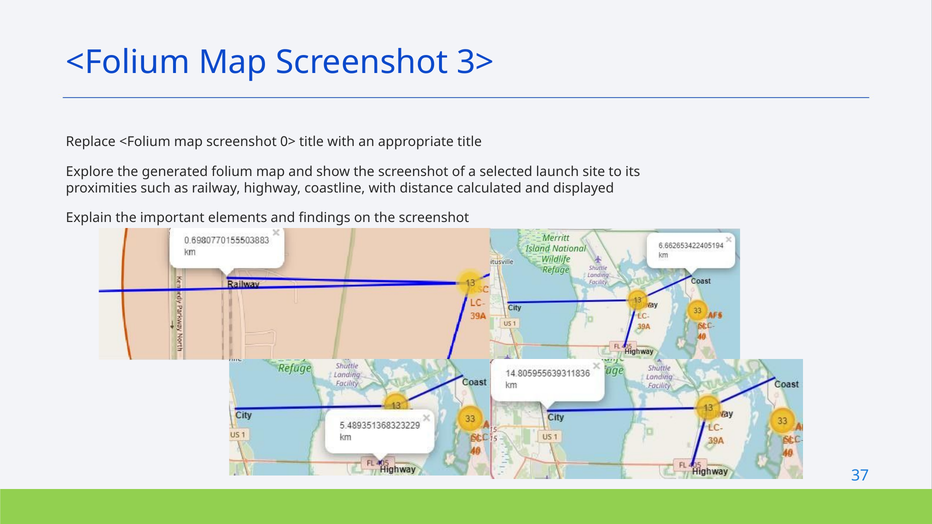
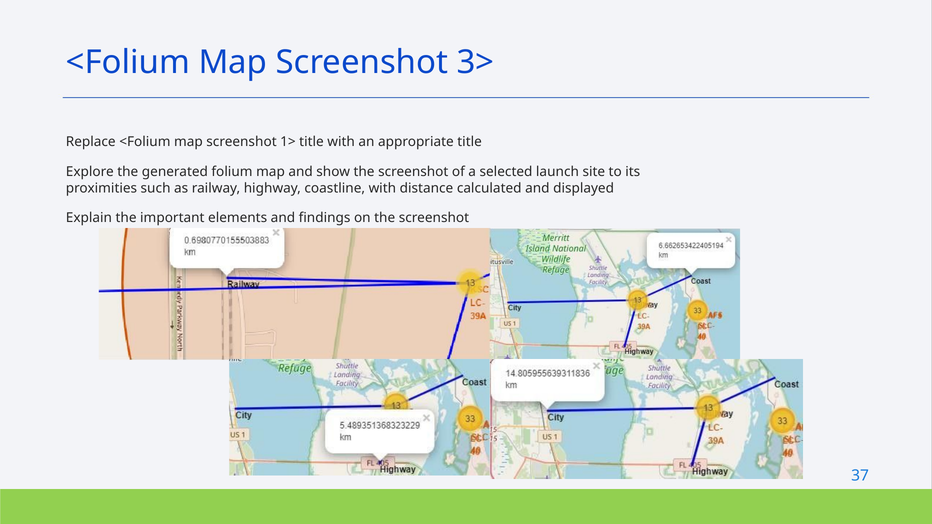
0>: 0> -> 1>
